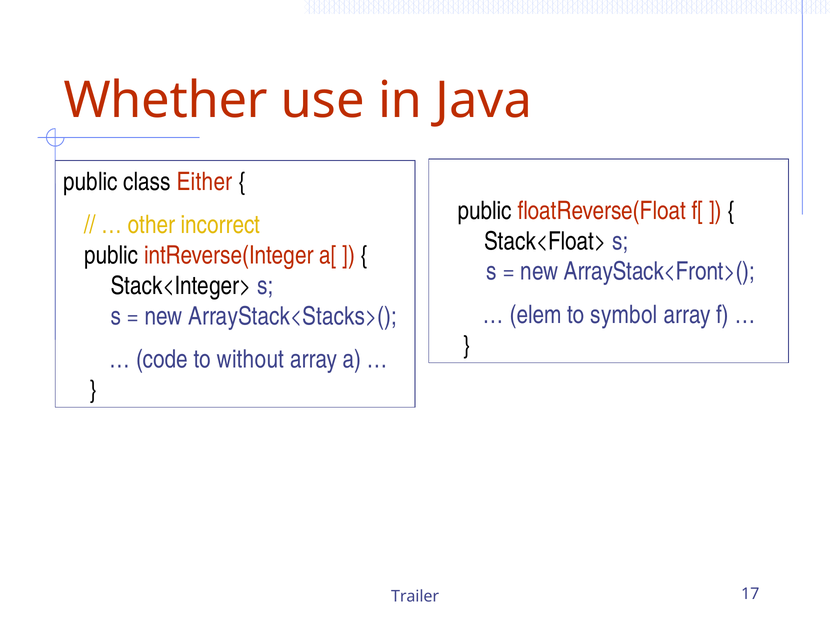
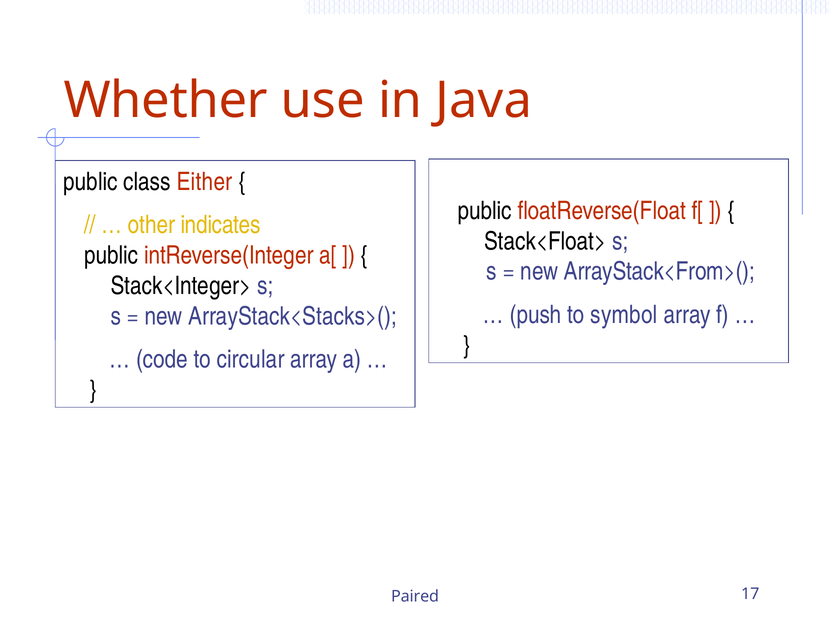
incorrect: incorrect -> indicates
ArrayStack<Front>(: ArrayStack<Front>( -> ArrayStack<From>(
elem: elem -> push
without: without -> circular
Trailer: Trailer -> Paired
